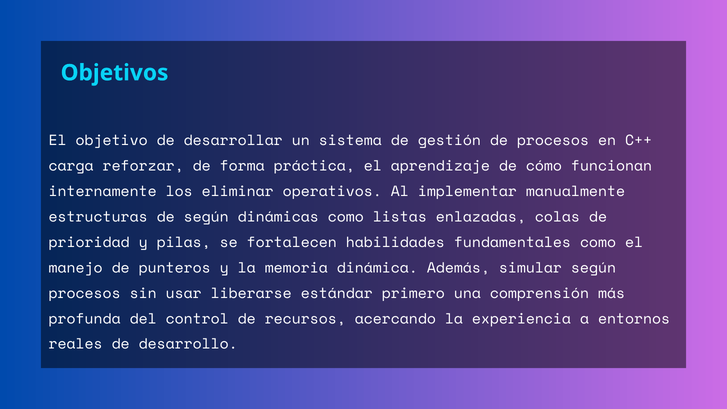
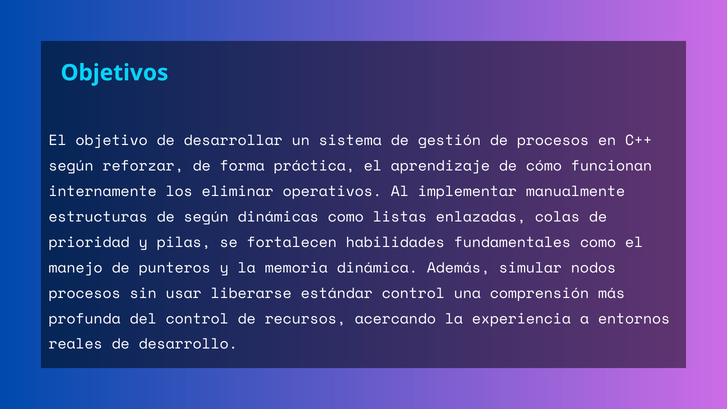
carga at (71, 166): carga -> según
simular según: según -> nodos
estándar primero: primero -> control
